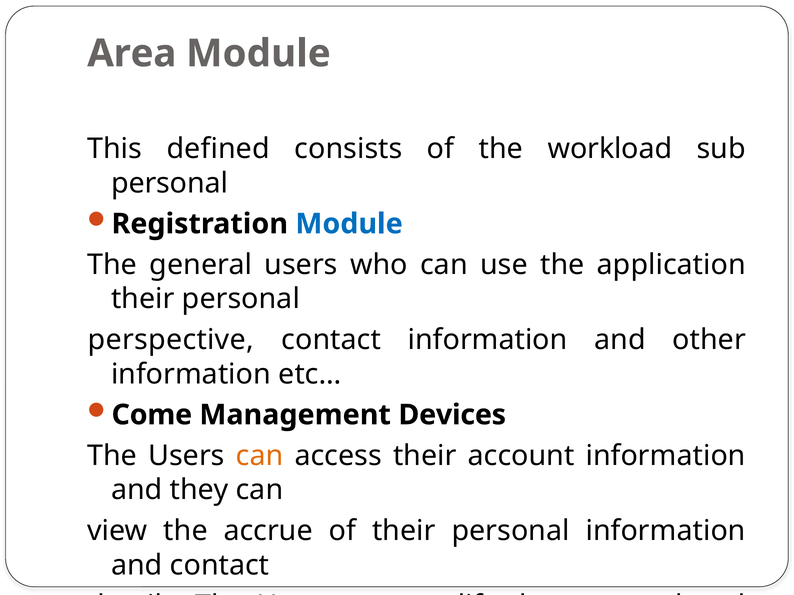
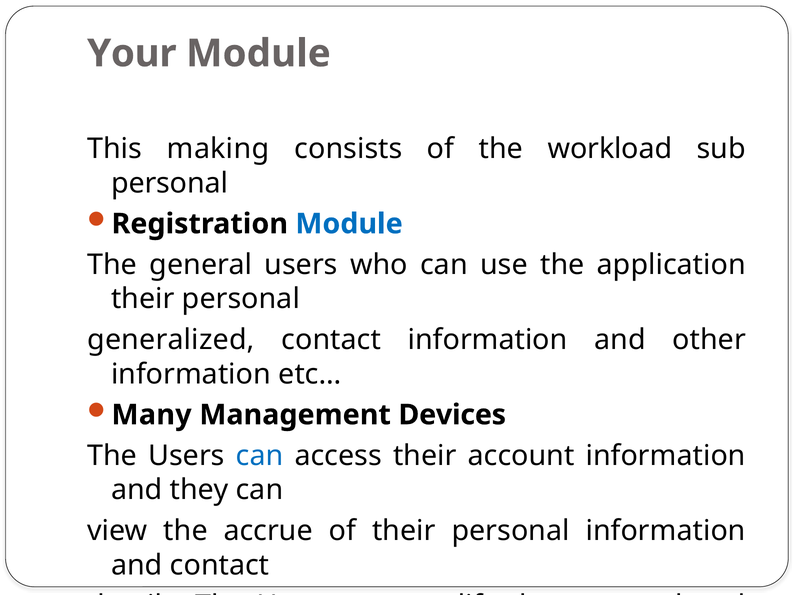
Area: Area -> Your
defined: defined -> making
perspective: perspective -> generalized
Come: Come -> Many
can at (260, 456) colour: orange -> blue
